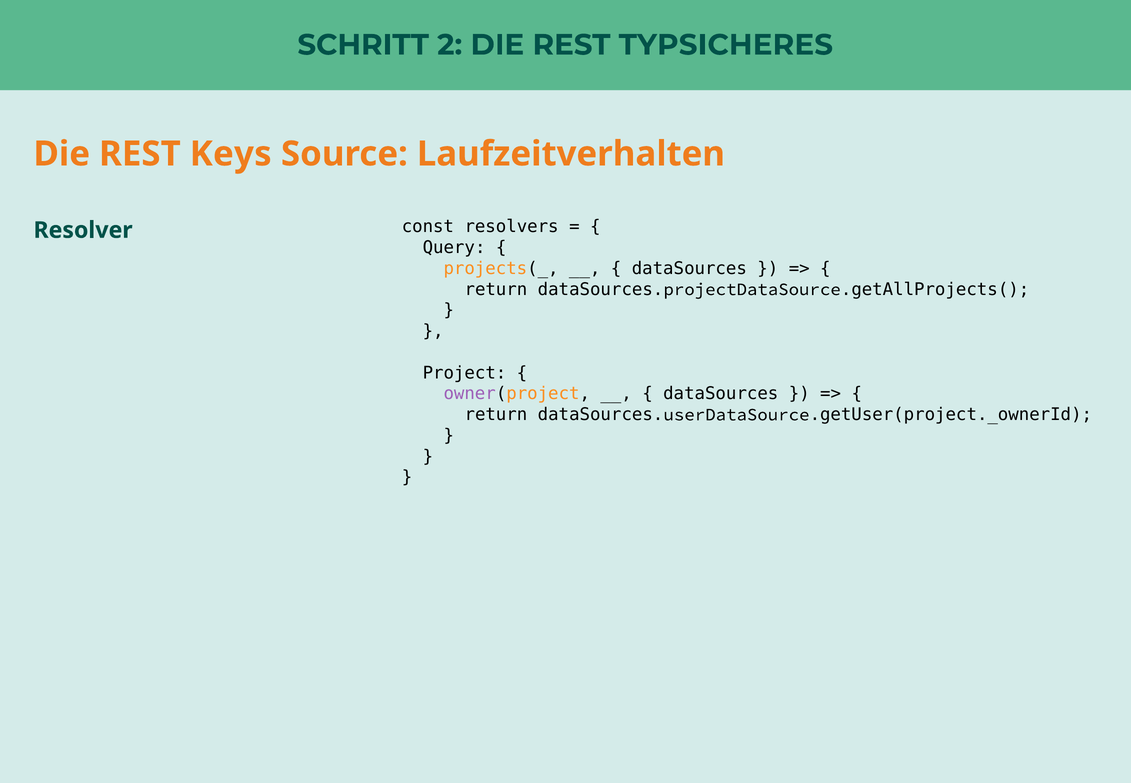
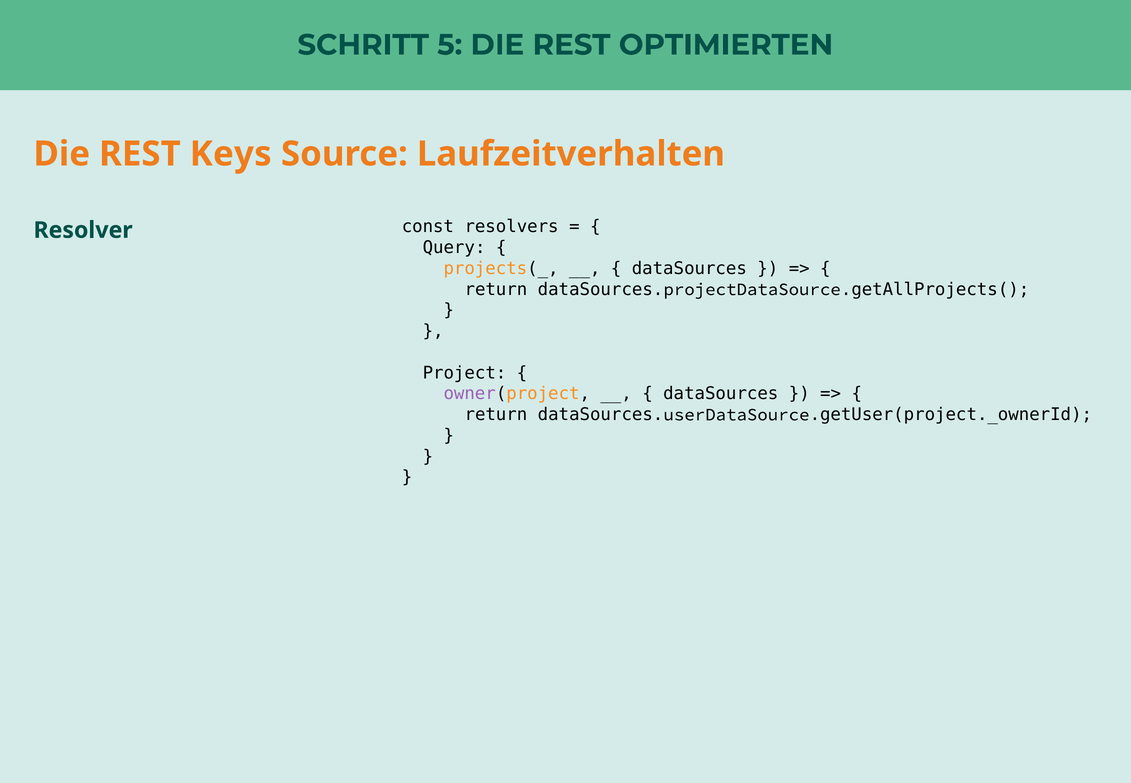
2: 2 -> 5
TYPSICHERES: TYPSICHERES -> OPTIMIERTEN
